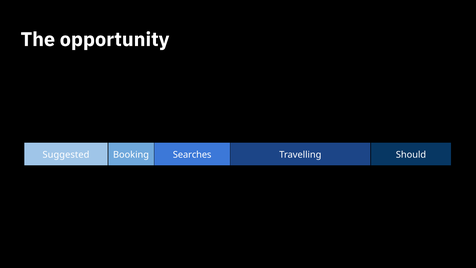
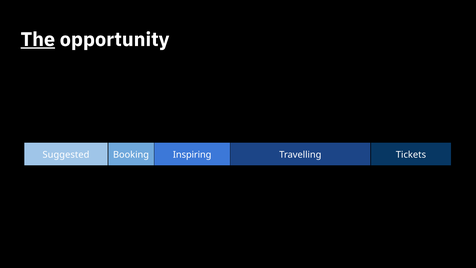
The underline: none -> present
Searches: Searches -> Inspiring
Should: Should -> Tickets
